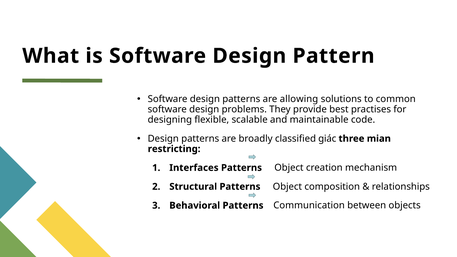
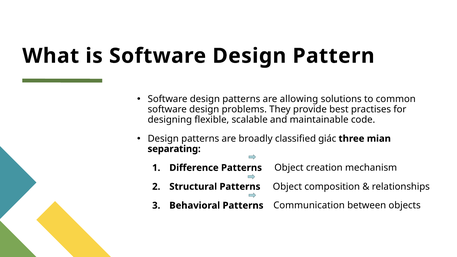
restricting: restricting -> separating
Interfaces: Interfaces -> Difference
